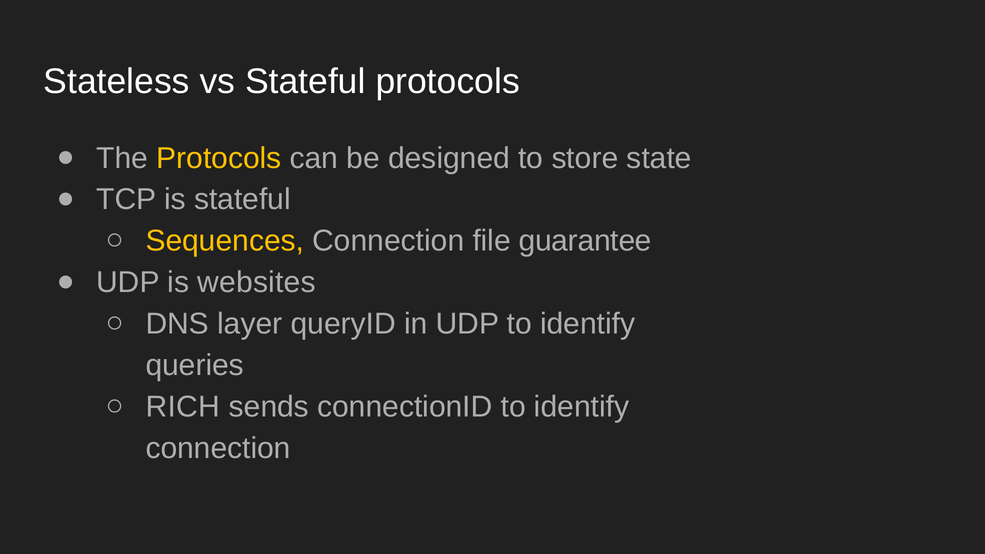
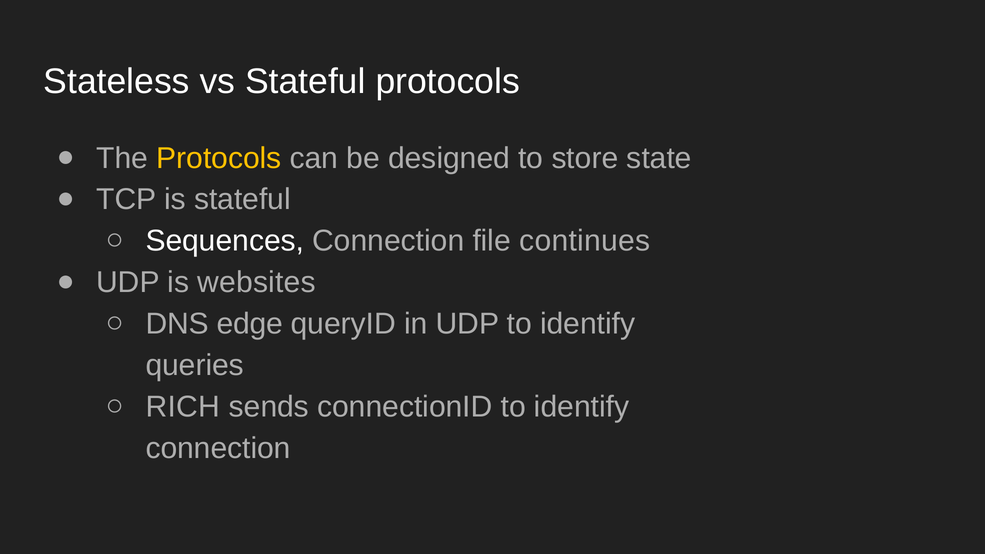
Sequences colour: yellow -> white
guarantee: guarantee -> continues
layer: layer -> edge
